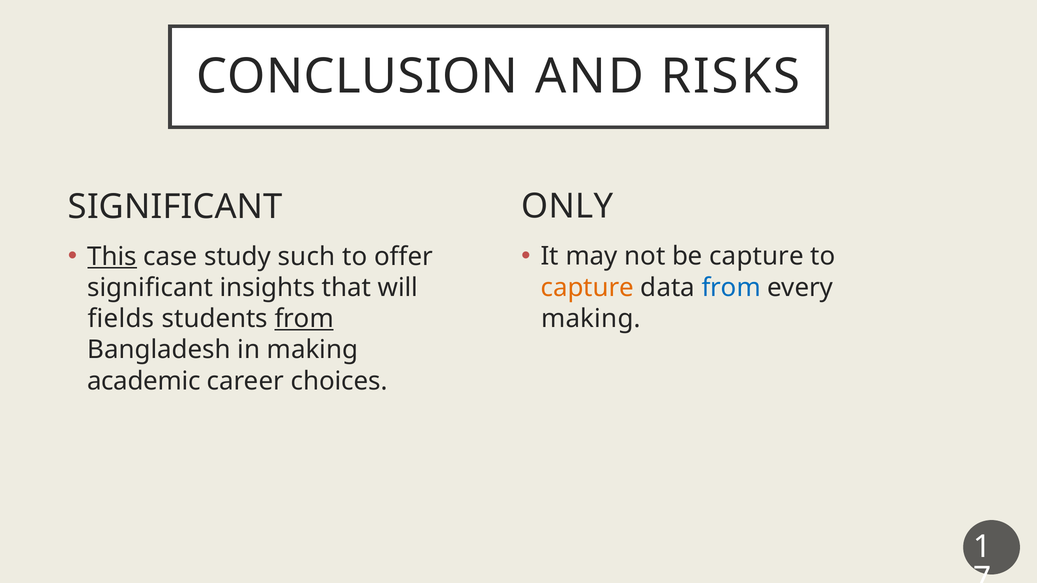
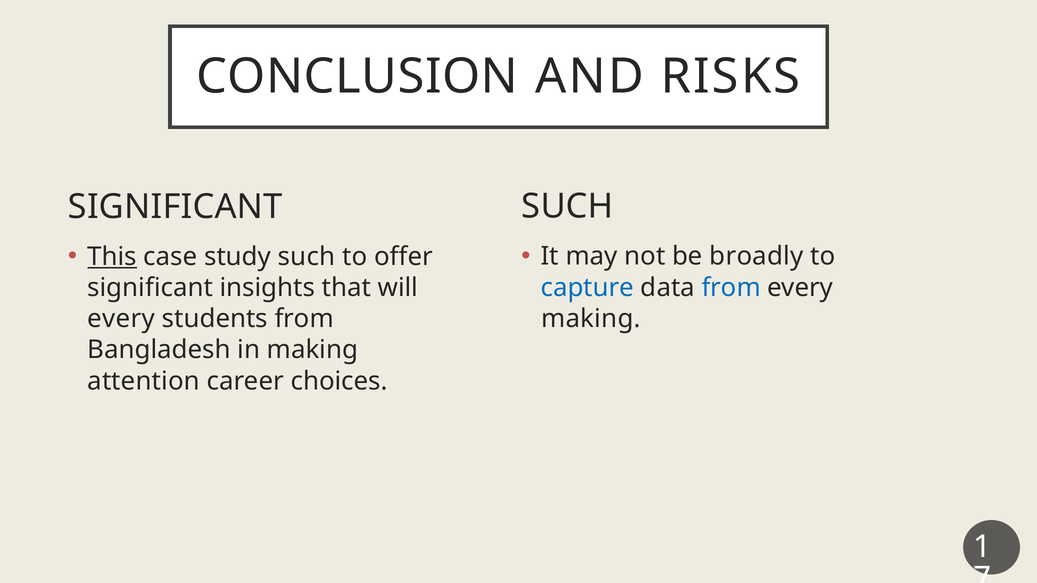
ONLY at (567, 207): ONLY -> SUCH
be capture: capture -> broadly
capture at (587, 288) colour: orange -> blue
fields at (121, 319): fields -> every
from at (304, 319) underline: present -> none
academic: academic -> attention
